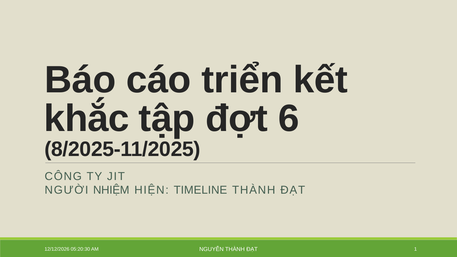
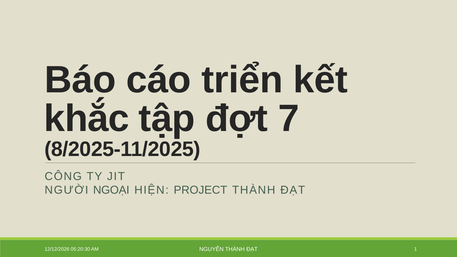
6: 6 -> 7
NHIỆM: NHIỆM -> NGOẠI
TIMELINE: TIMELINE -> PROJECT
